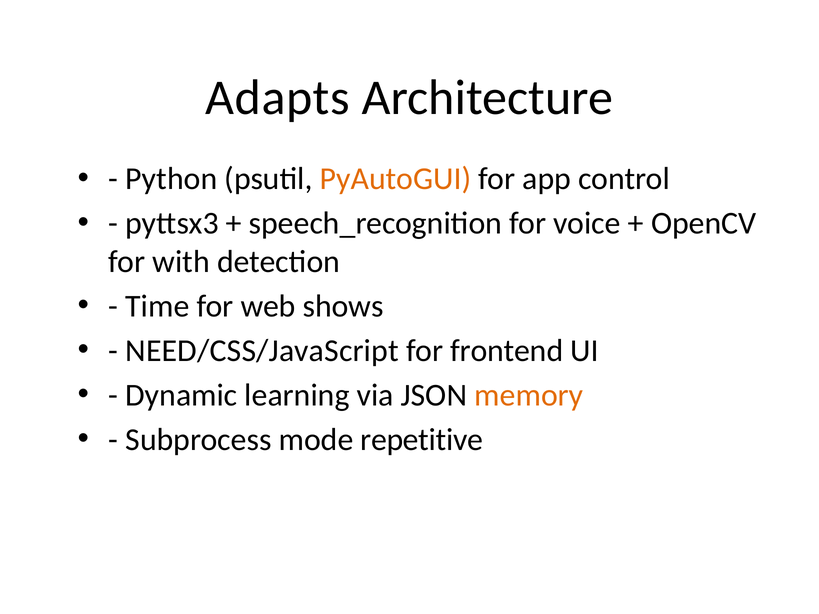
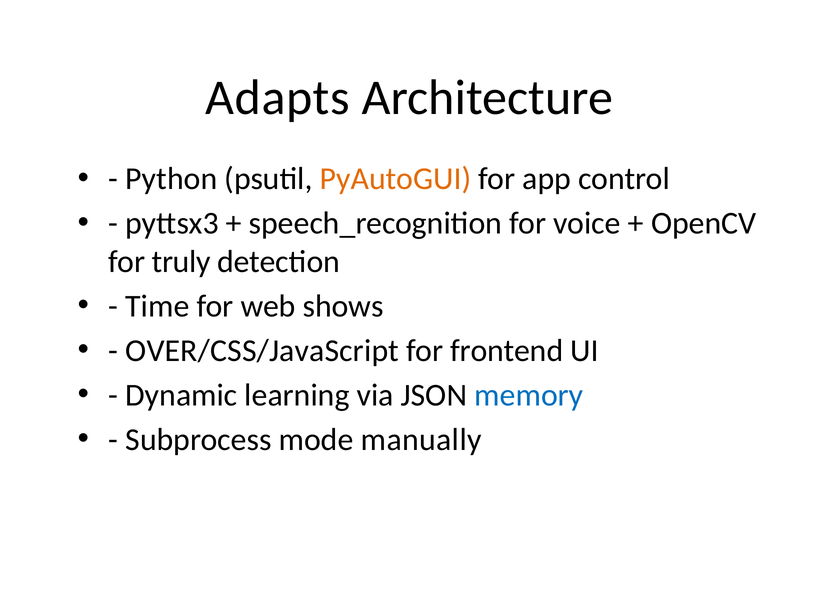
with: with -> truly
NEED/CSS/JavaScript: NEED/CSS/JavaScript -> OVER/CSS/JavaScript
memory colour: orange -> blue
repetitive: repetitive -> manually
